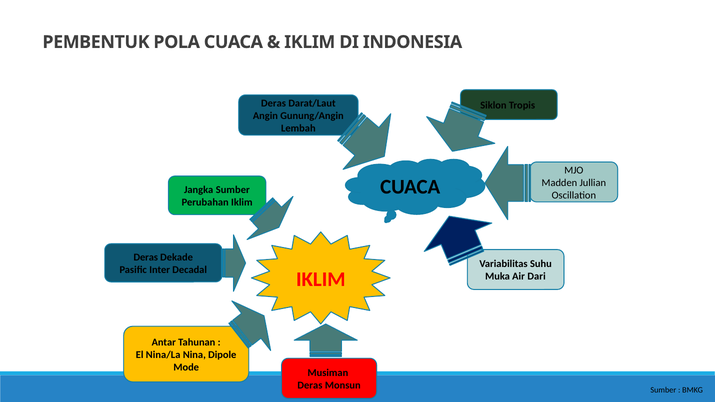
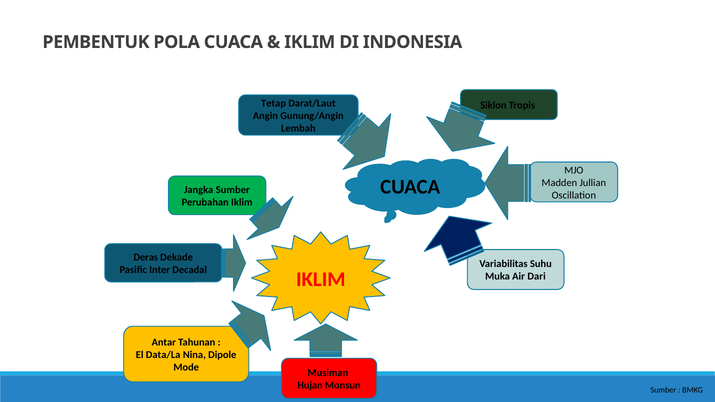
Deras at (274, 103): Deras -> Tetap
Nina/La: Nina/La -> Data/La
Deras at (310, 386): Deras -> Hujan
